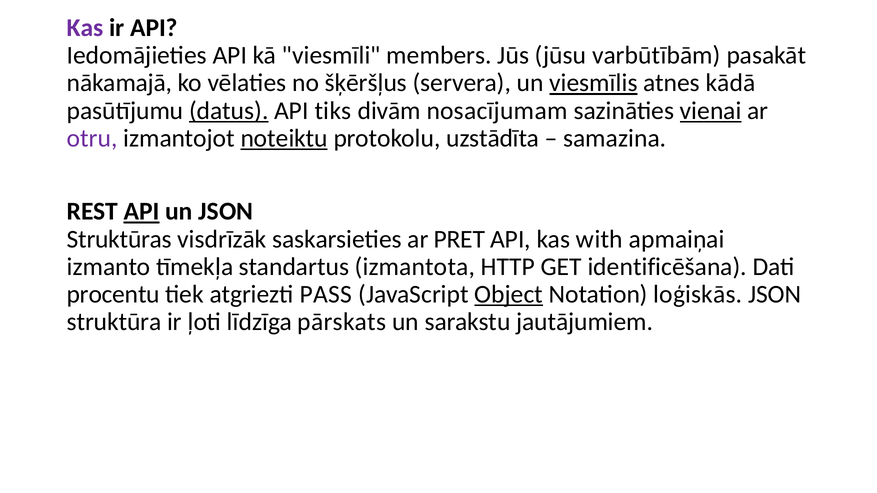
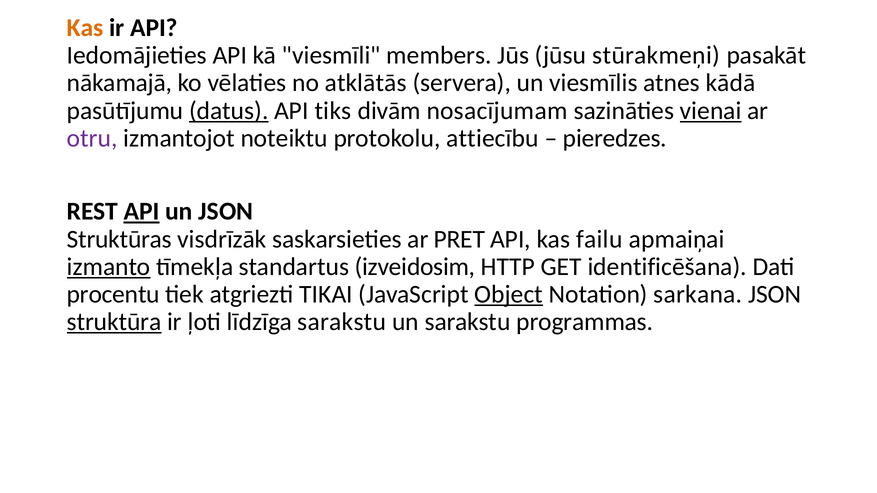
Kas at (85, 28) colour: purple -> orange
varbūtībām: varbūtībām -> stūrakmeņi
šķēršļus: šķēršļus -> atklātās
viesmīlis underline: present -> none
noteiktu underline: present -> none
uzstādīta: uzstādīta -> attiecību
samazina: samazina -> pieredzes
with: with -> failu
izmanto underline: none -> present
izmantota: izmantota -> izveidosim
PASS: PASS -> TIKAI
loģiskās: loģiskās -> sarkana
struktūra underline: none -> present
līdzīga pārskats: pārskats -> sarakstu
jautājumiem: jautājumiem -> programmas
